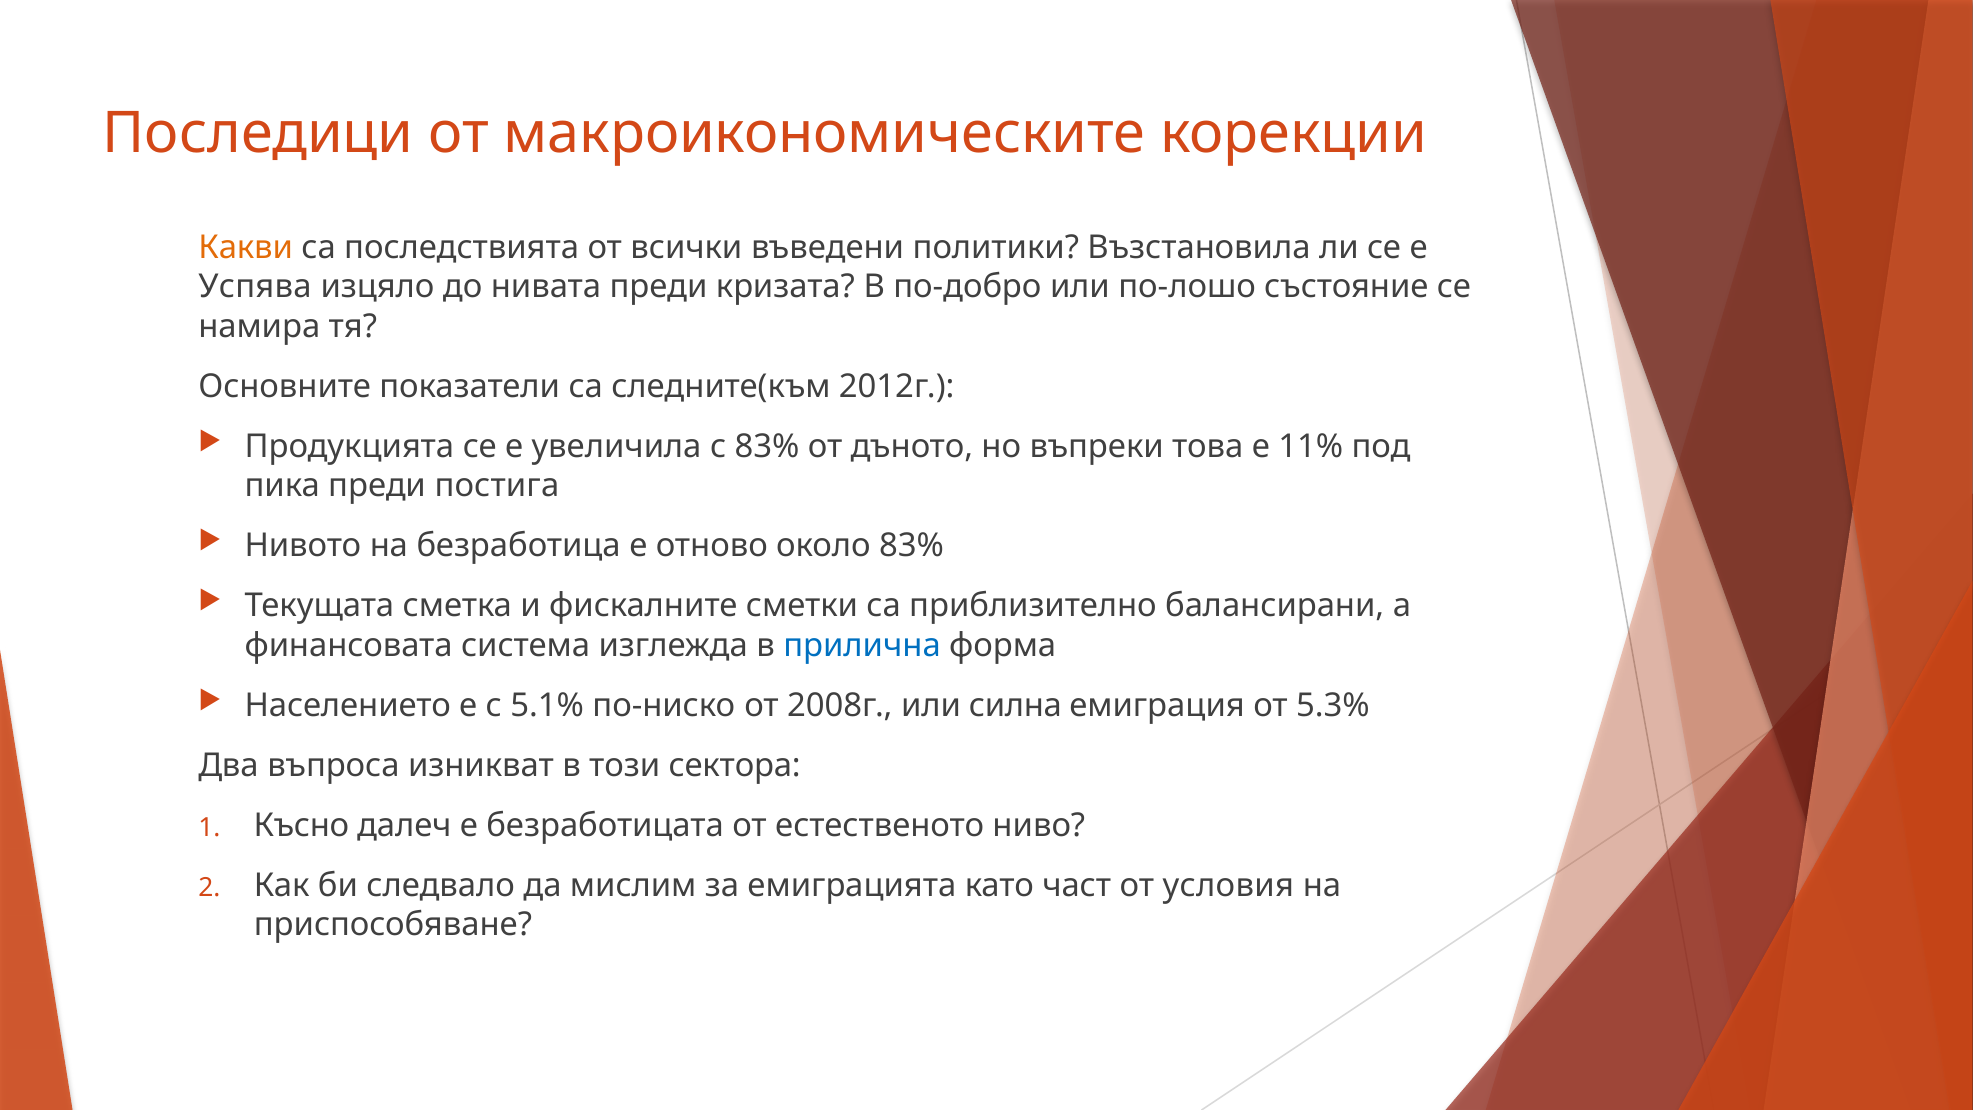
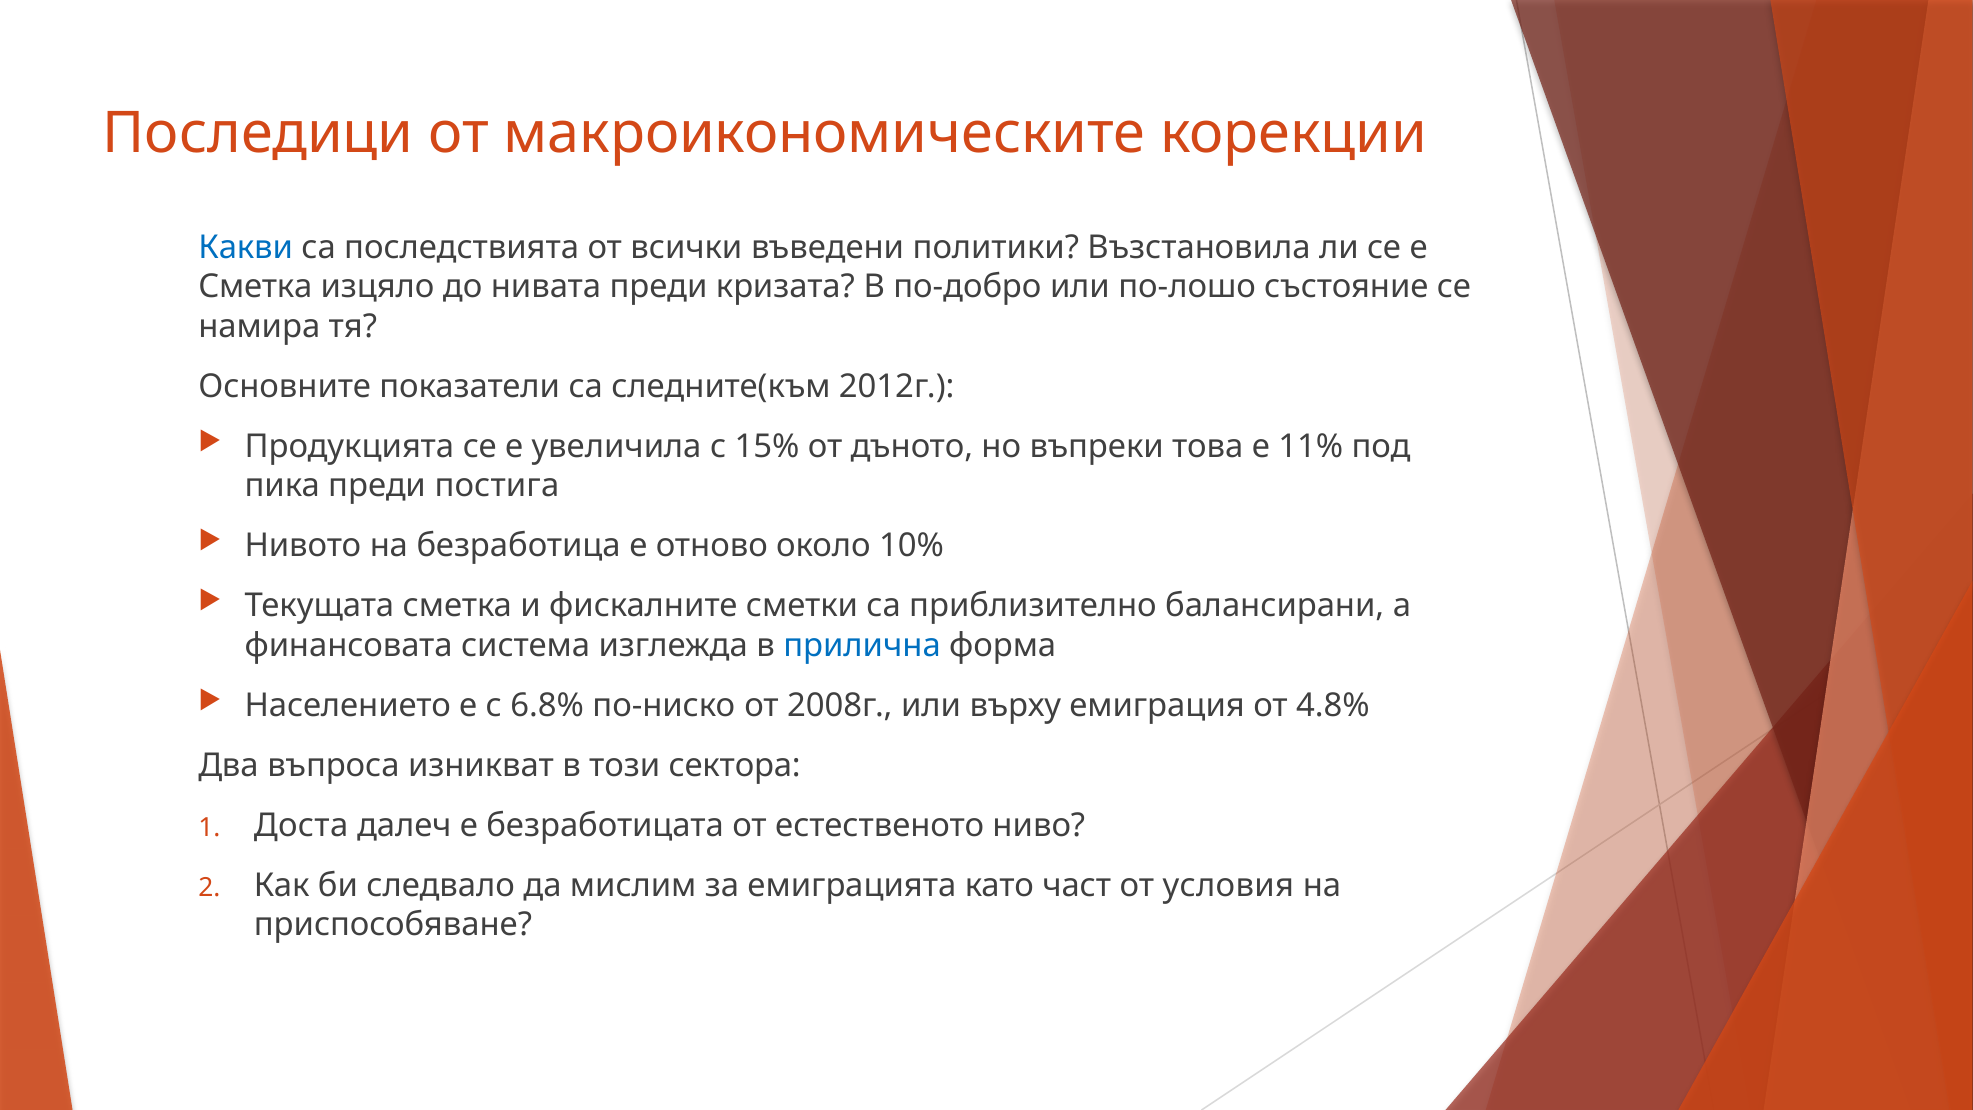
Какви colour: orange -> blue
Успява at (255, 287): Успява -> Сметка
с 83%: 83% -> 15%
около 83%: 83% -> 10%
5.1%: 5.1% -> 6.8%
силна: силна -> върху
5.3%: 5.3% -> 4.8%
Късно: Късно -> Доста
